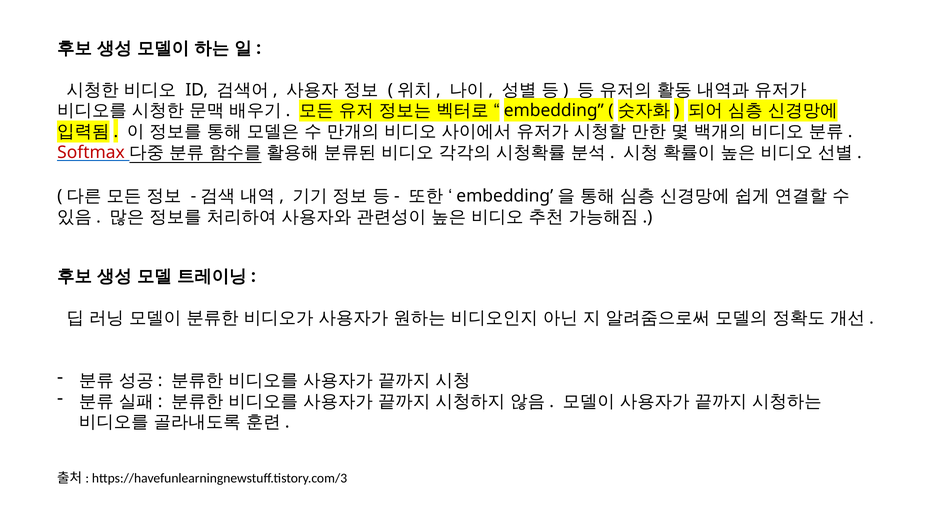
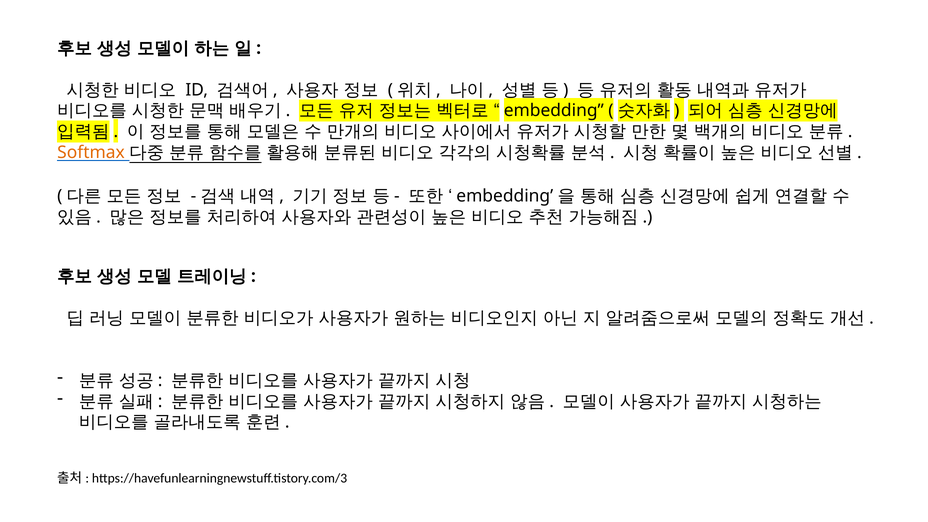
Softmax colour: red -> orange
